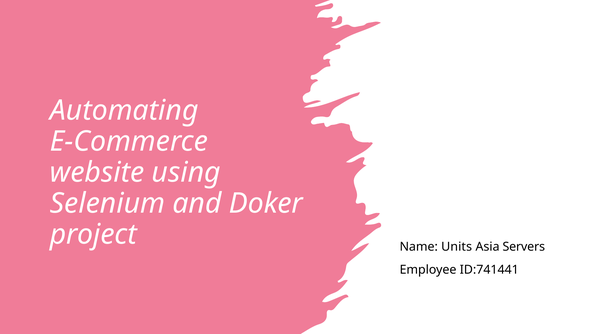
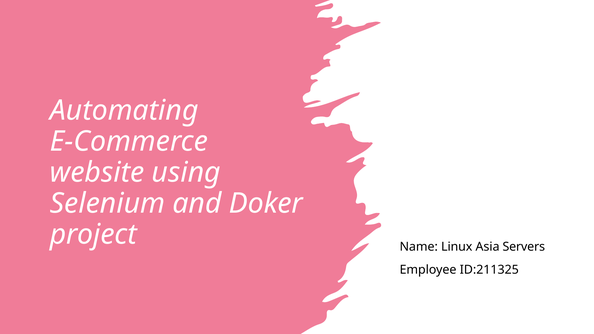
Units: Units -> Linux
ID:741441: ID:741441 -> ID:211325
